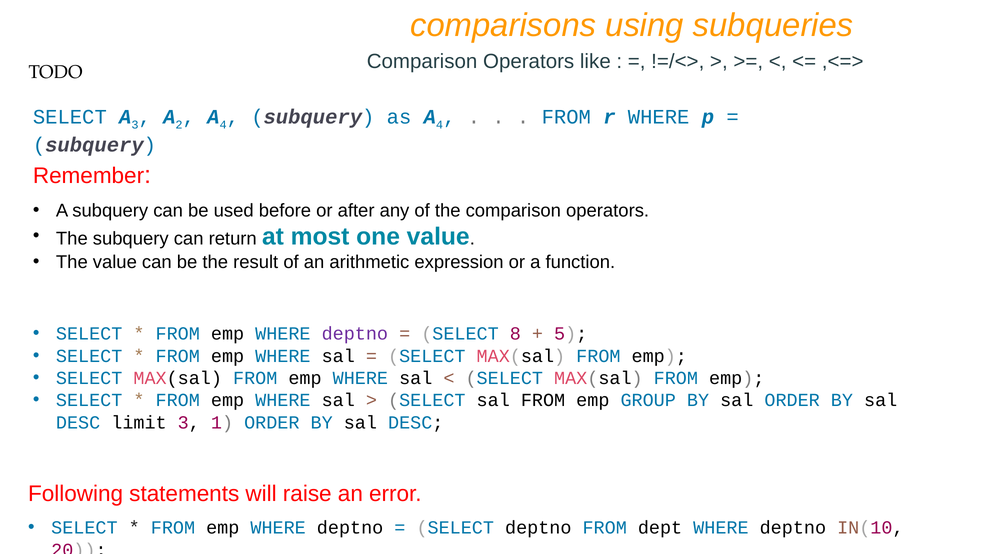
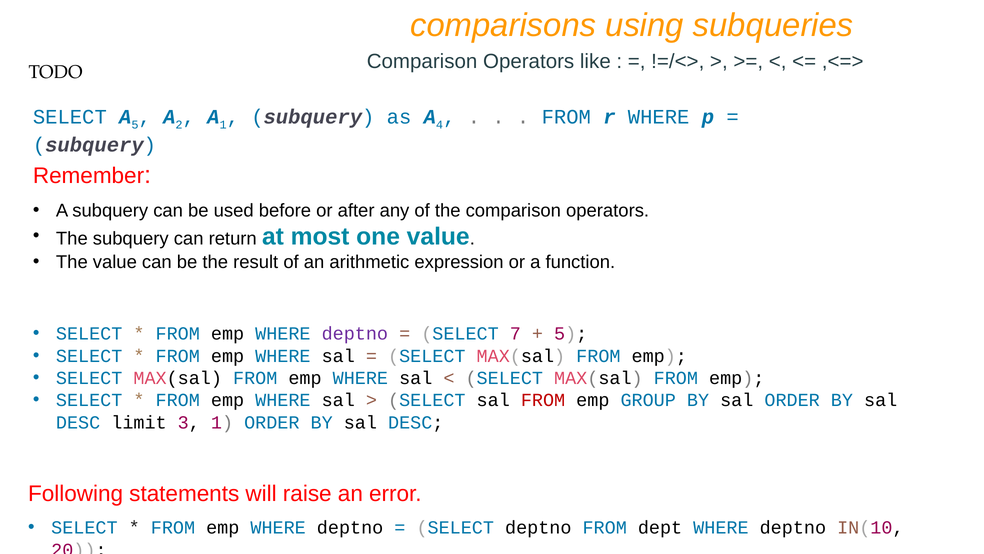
A 3: 3 -> 5
4 at (223, 125): 4 -> 1
8: 8 -> 7
FROM at (543, 400) colour: black -> red
